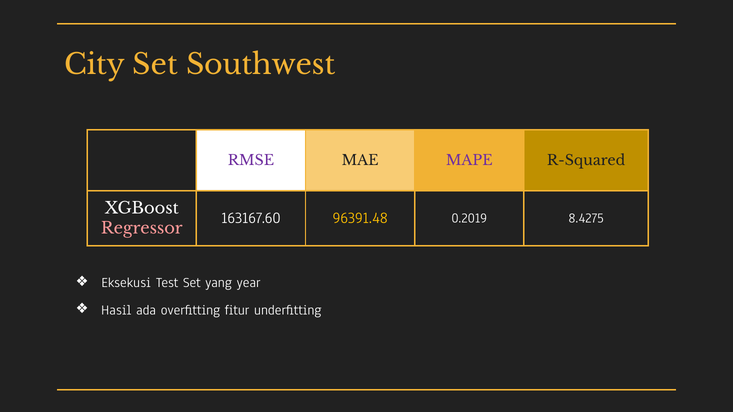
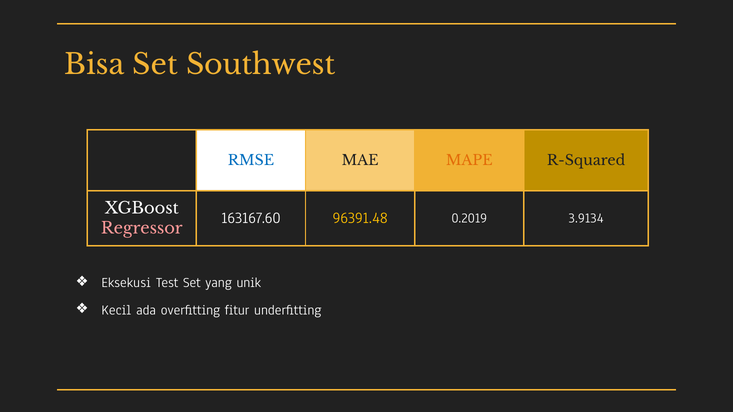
City: City -> Bisa
RMSE colour: purple -> blue
MAPE colour: purple -> orange
8.4275: 8.4275 -> 3.9134
year: year -> unik
Hasil: Hasil -> Kecil
